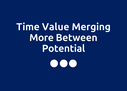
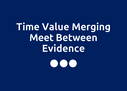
More: More -> Meet
Potential: Potential -> Evidence
